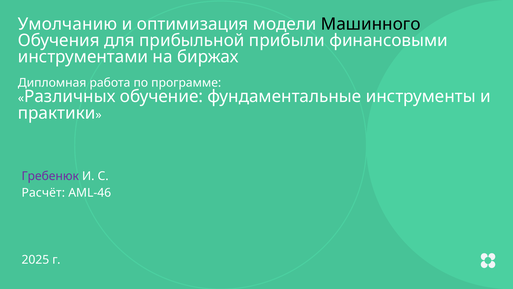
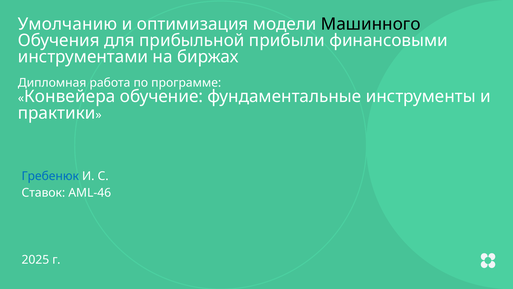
Различных: Различных -> Конвейера
Гребенюк colour: purple -> blue
Расчёт: Расчёт -> Ставок
